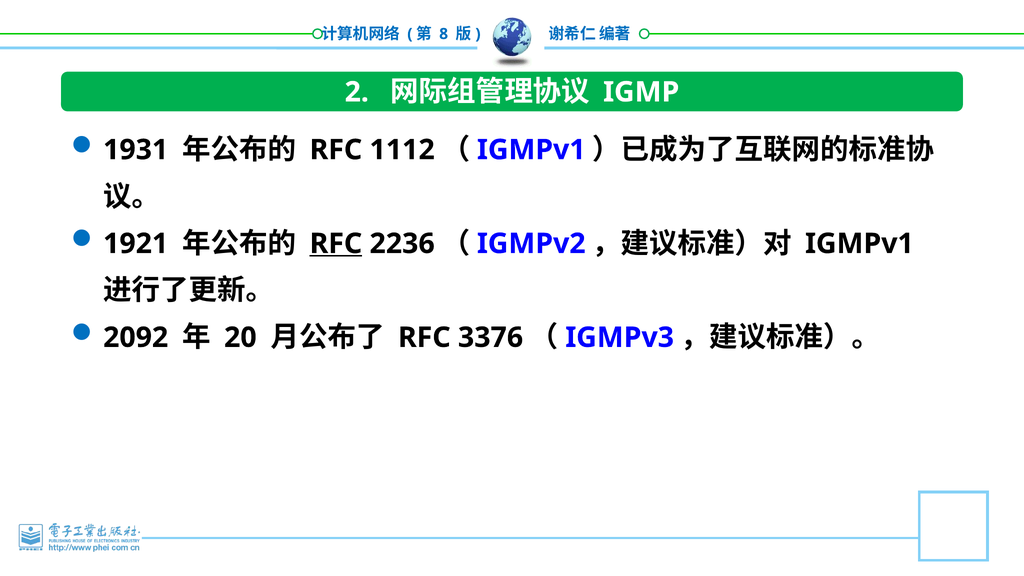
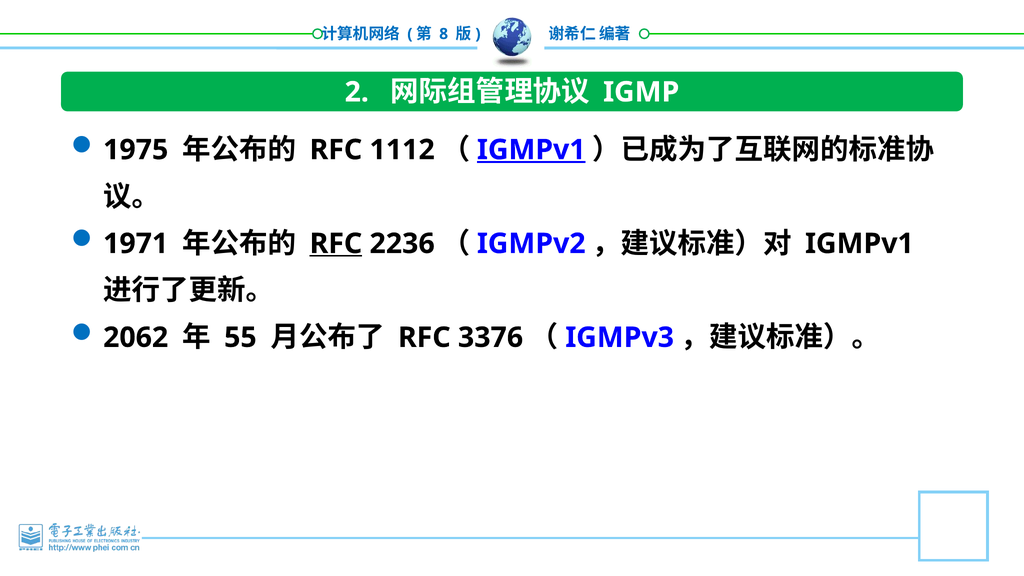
1931: 1931 -> 1975
IGMPv1 at (531, 150) underline: none -> present
1921: 1921 -> 1971
2092: 2092 -> 2062
20: 20 -> 55
